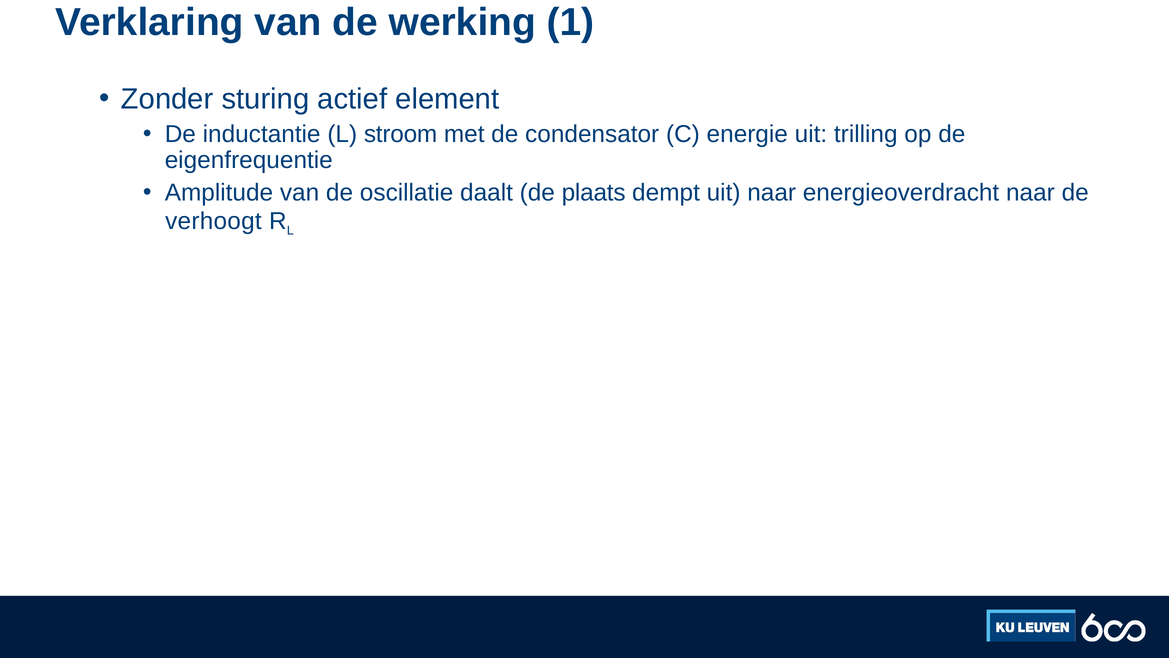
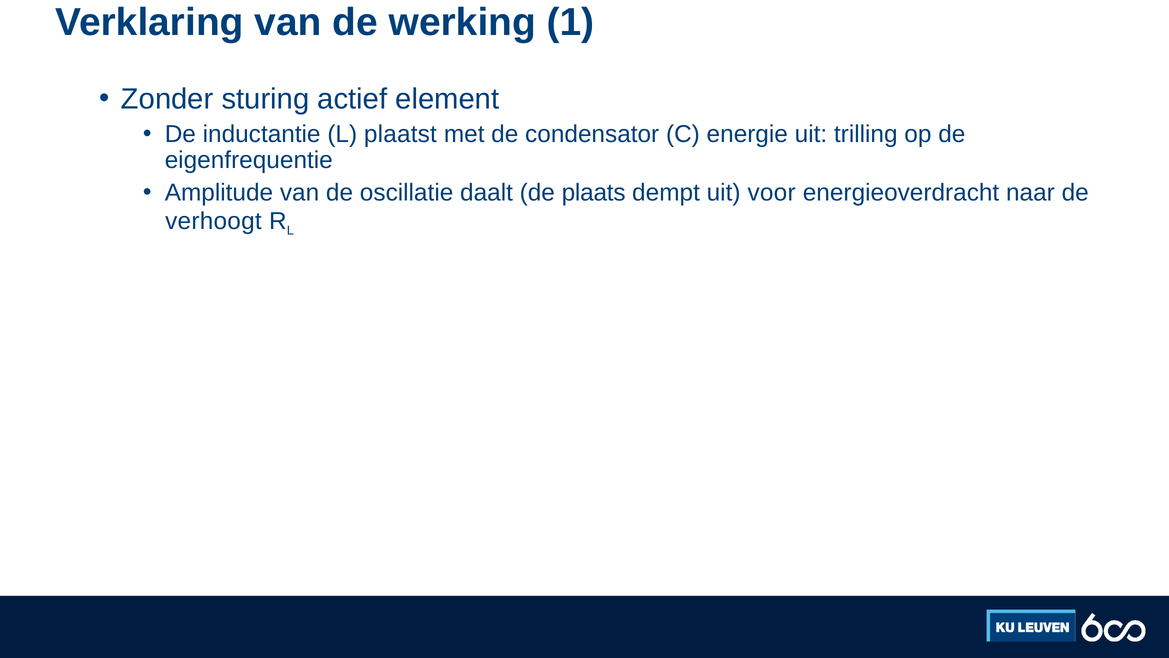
stroom: stroom -> plaatst
uit naar: naar -> voor
